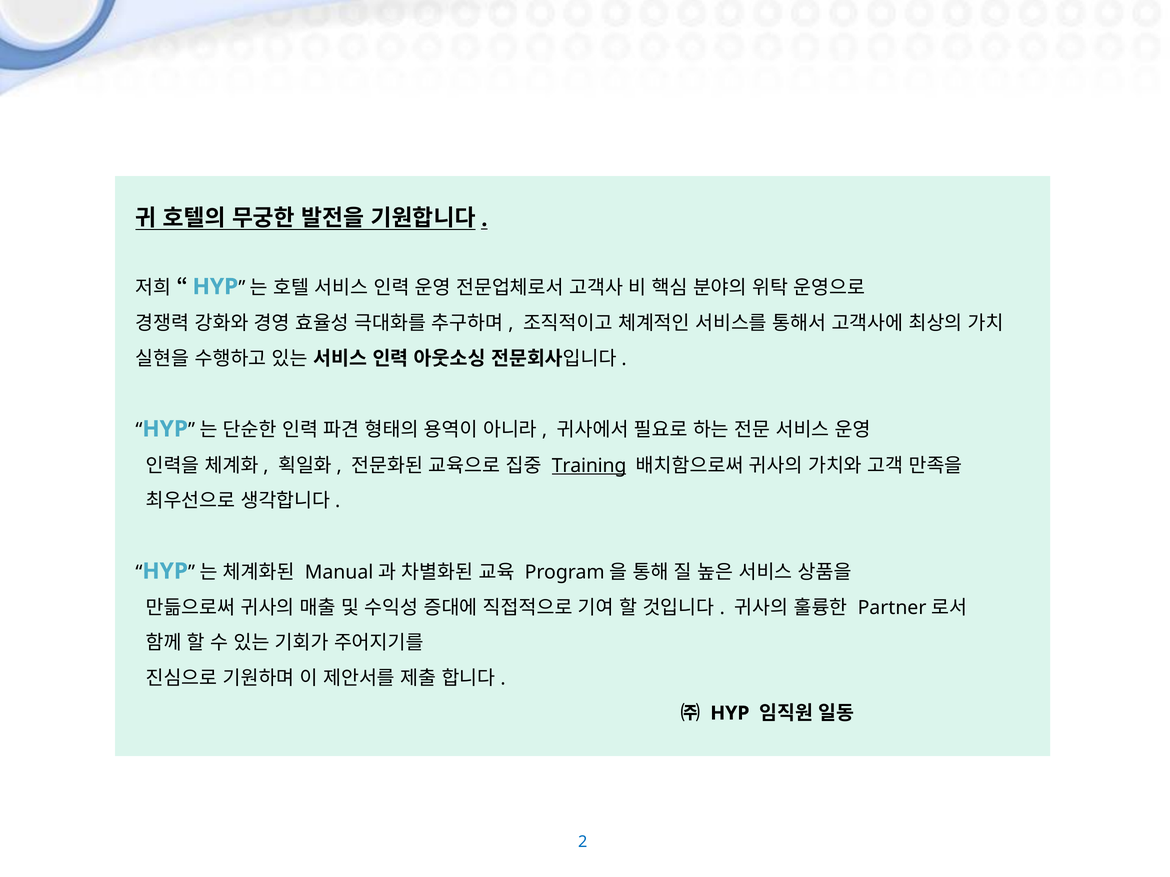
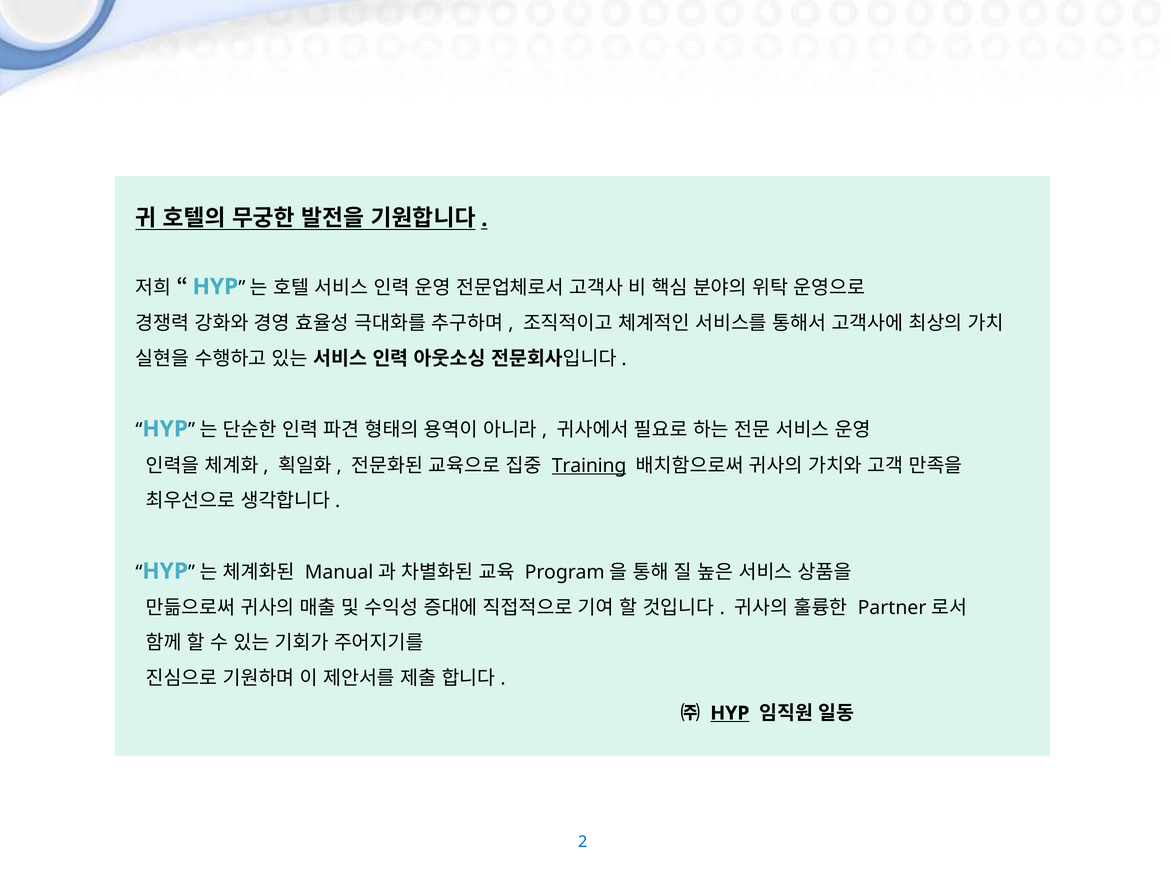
HYP underline: none -> present
